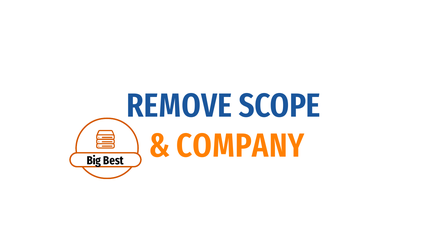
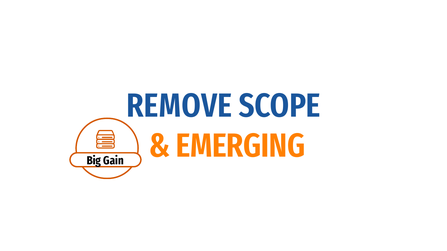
COMPANY: COMPANY -> EMERGING
Best: Best -> Gain
